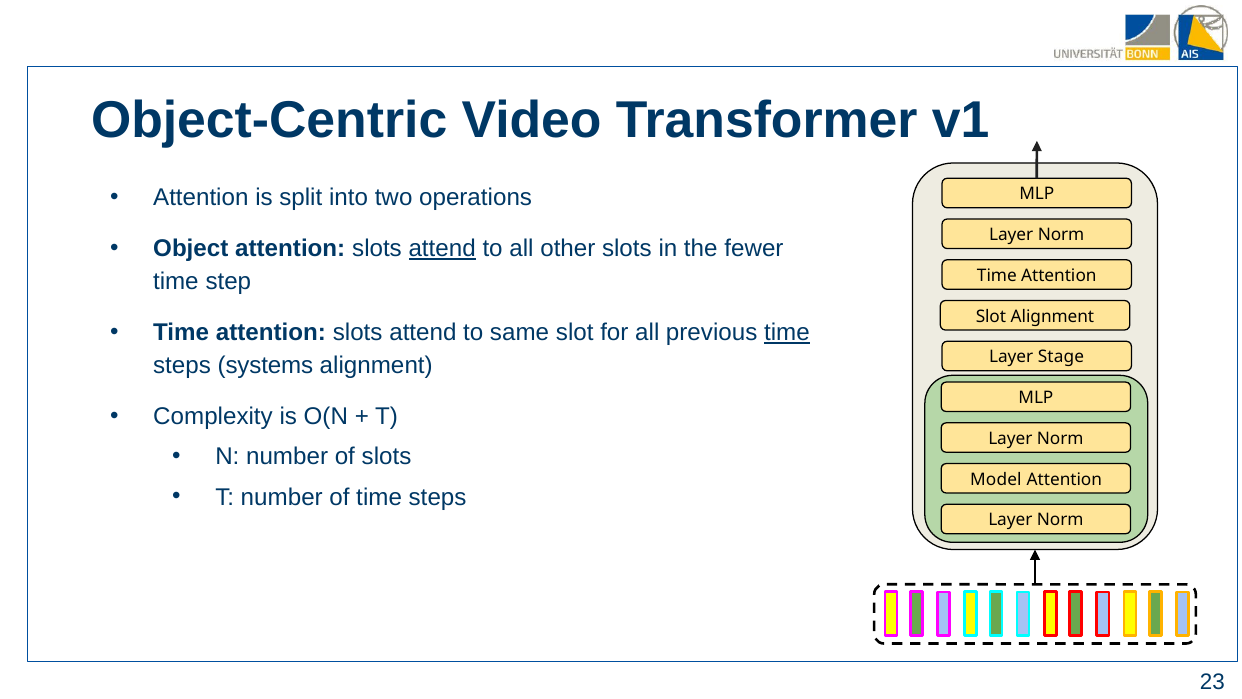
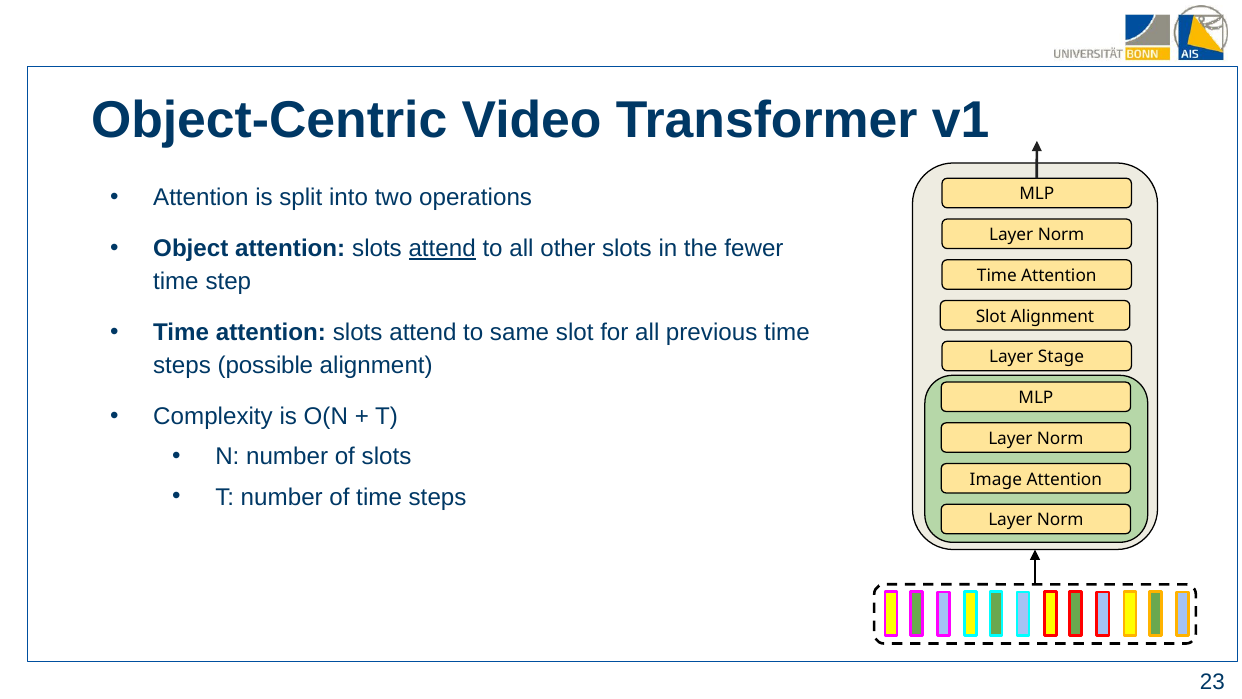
time at (787, 332) underline: present -> none
systems: systems -> possible
Model: Model -> Image
